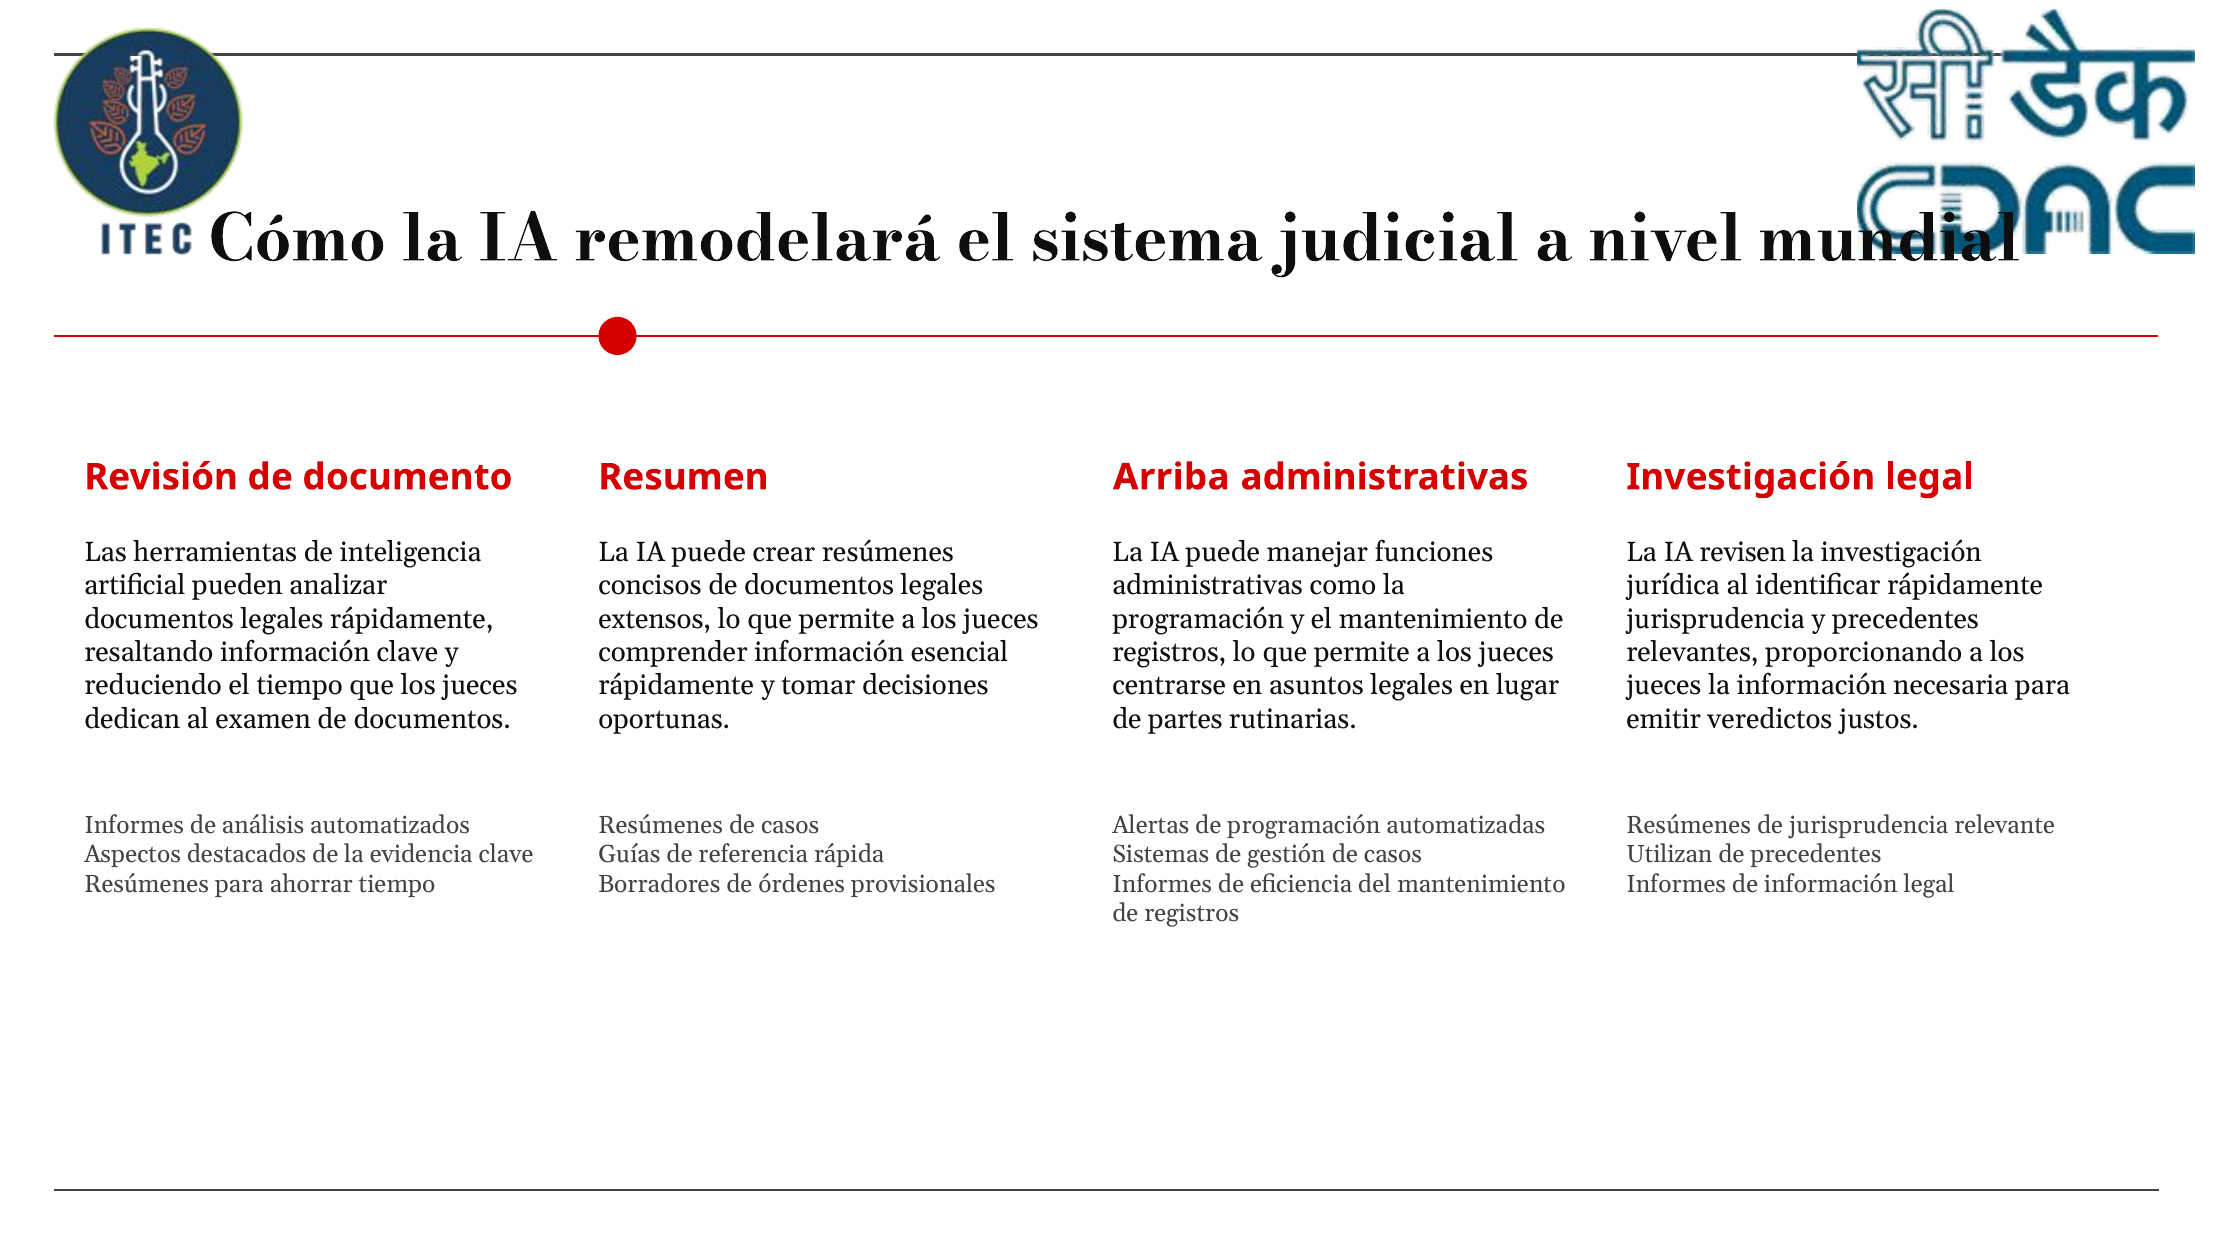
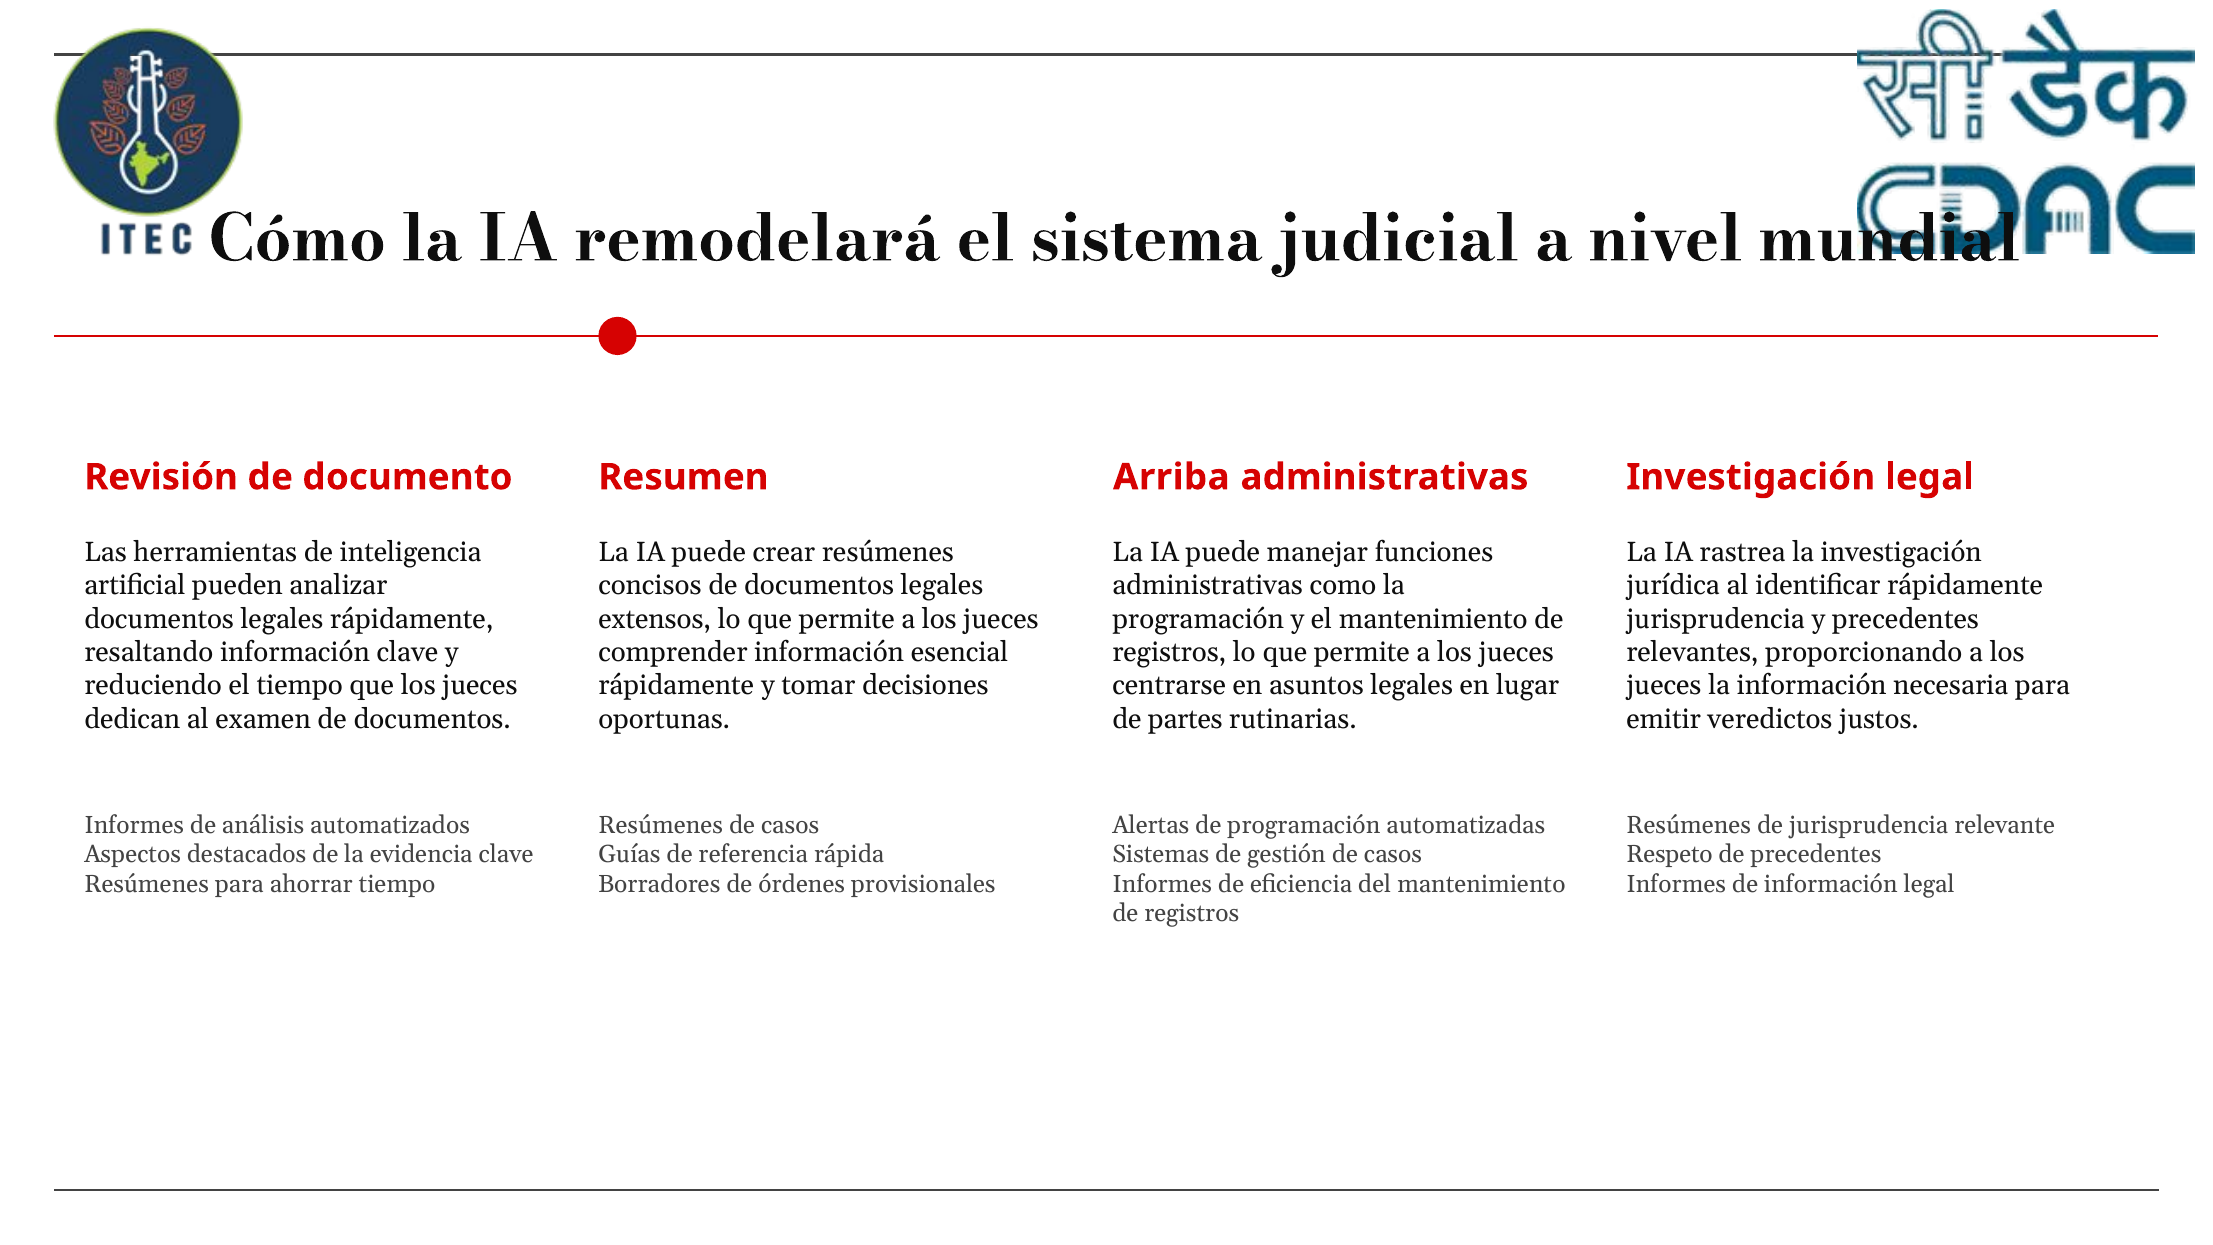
revisen: revisen -> rastrea
Utilizan: Utilizan -> Respeto
